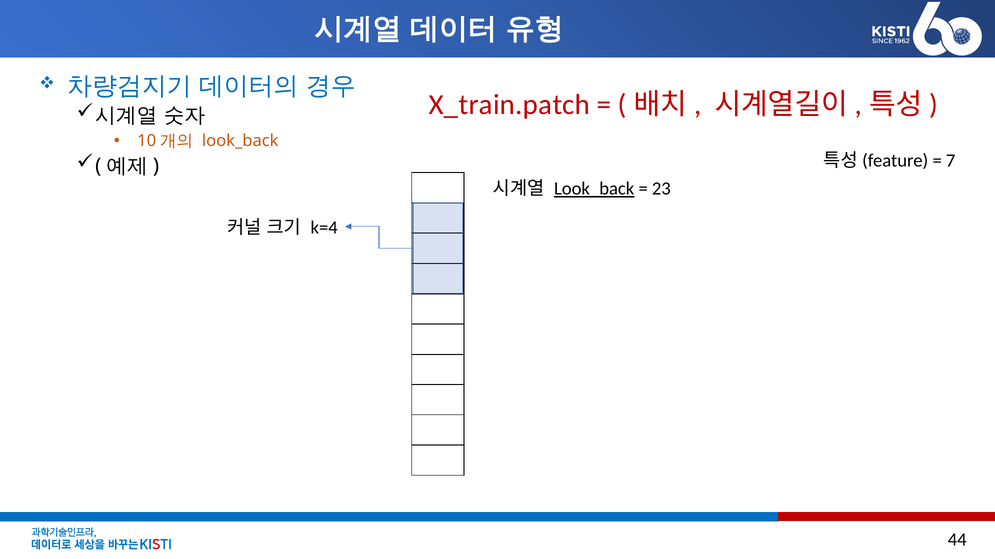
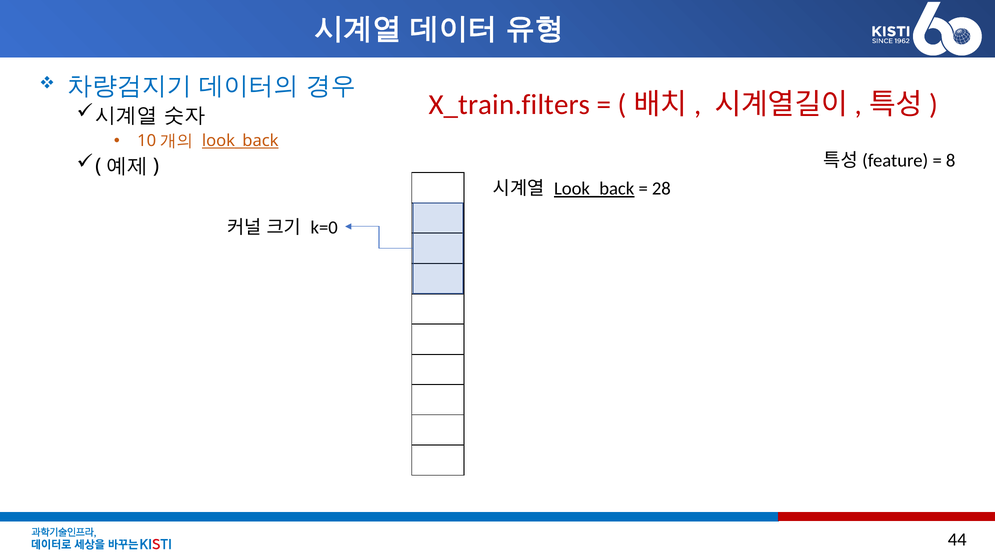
X_train.patch: X_train.patch -> X_train.filters
look_back at (240, 141) underline: none -> present
7: 7 -> 8
23: 23 -> 28
k=4: k=4 -> k=0
